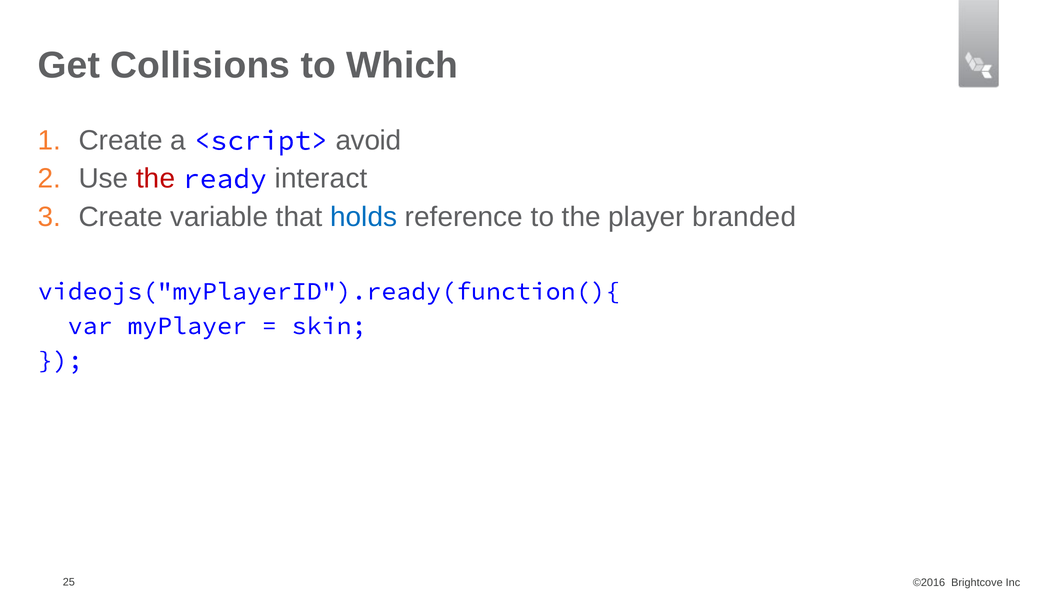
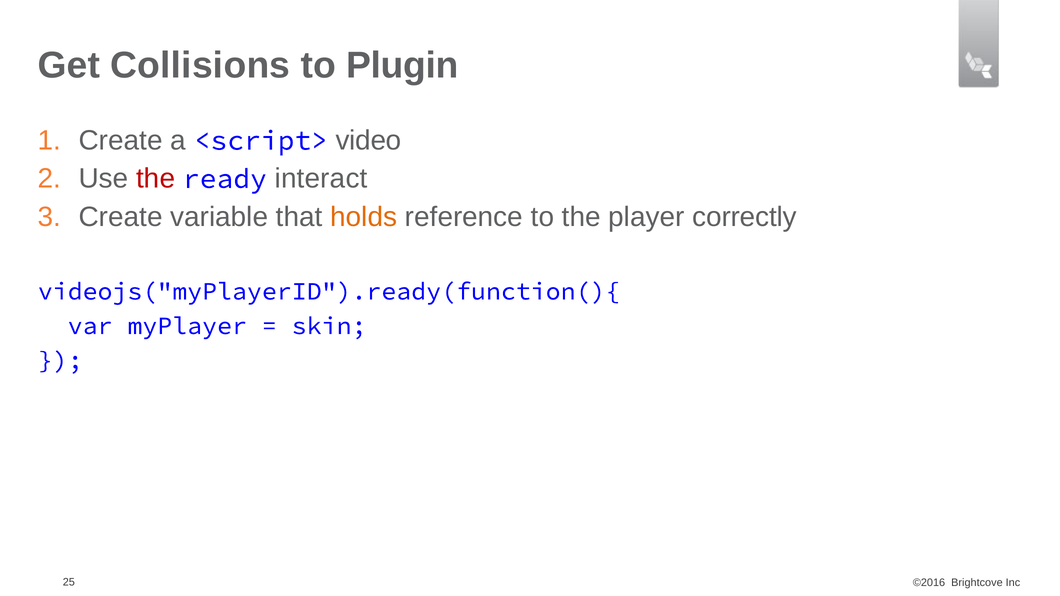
Which: Which -> Plugin
avoid: avoid -> video
holds colour: blue -> orange
branded: branded -> correctly
